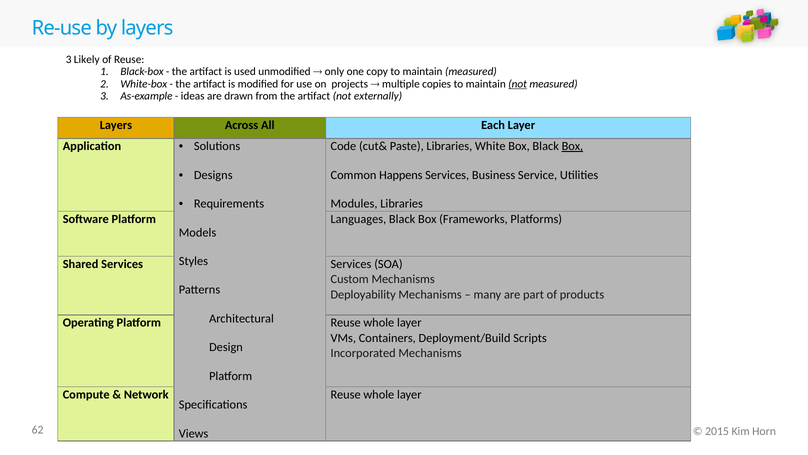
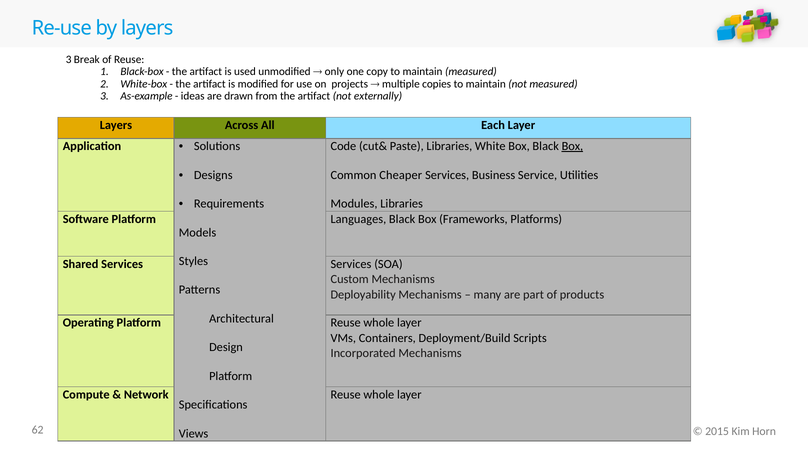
Likely: Likely -> Break
not at (518, 84) underline: present -> none
Happens: Happens -> Cheaper
